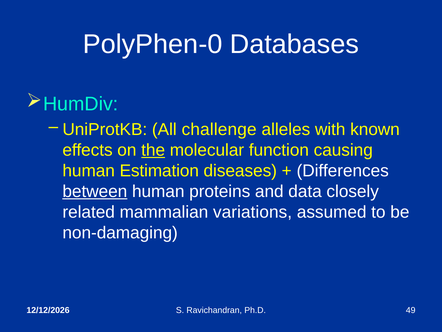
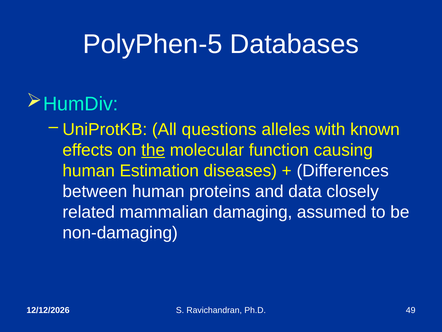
PolyPhen-0: PolyPhen-0 -> PolyPhen-5
challenge: challenge -> questions
between underline: present -> none
variations: variations -> damaging
